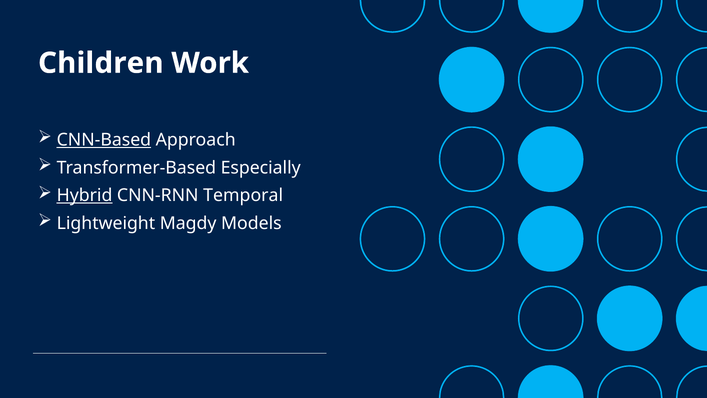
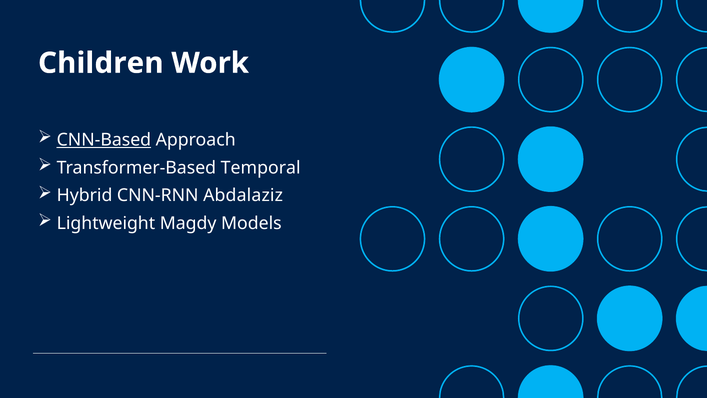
Especially: Especially -> Temporal
Hybrid underline: present -> none
Temporal: Temporal -> Abdalaziz
